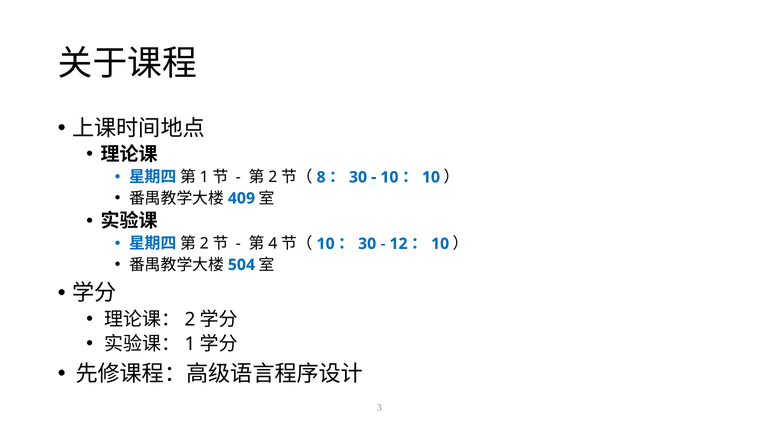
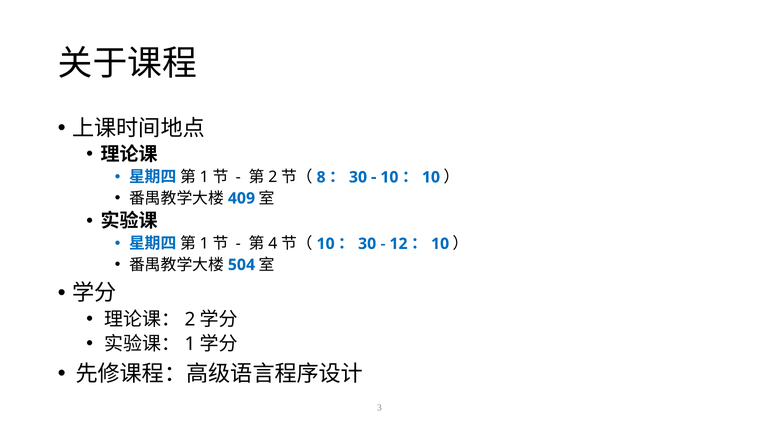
2 at (204, 244): 2 -> 1
